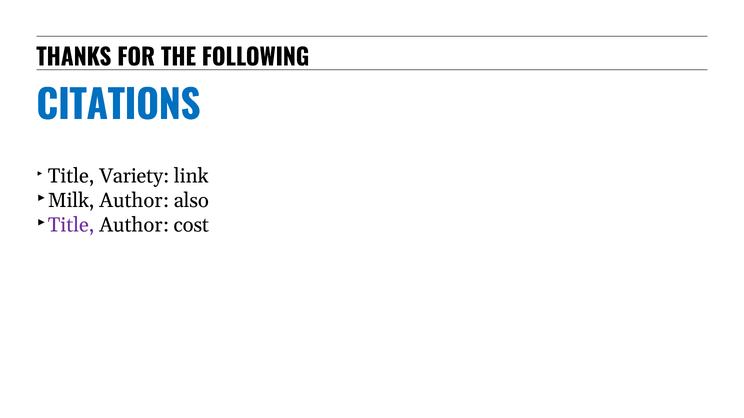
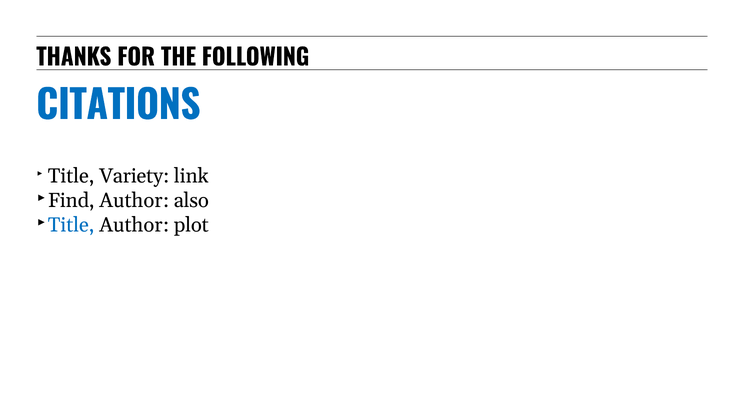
Milk: Milk -> Find
Title at (71, 225) colour: purple -> blue
cost: cost -> plot
